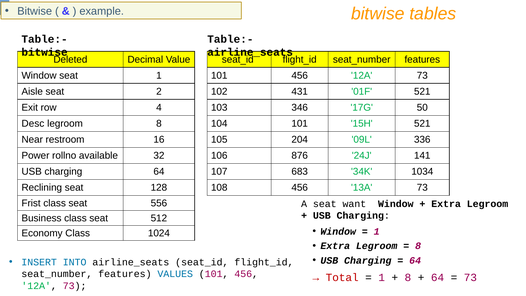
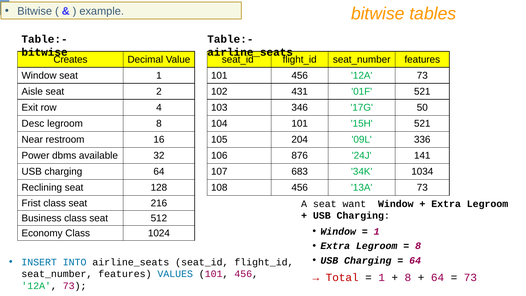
Deleted: Deleted -> Creates
rollno: rollno -> dbms
556: 556 -> 216
